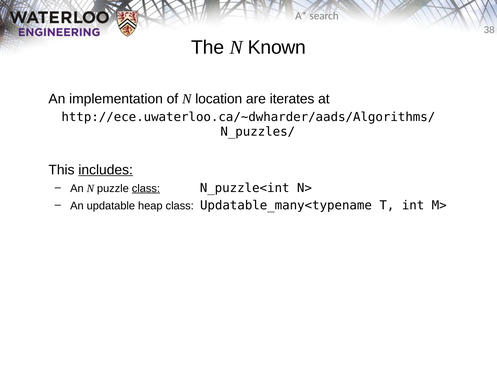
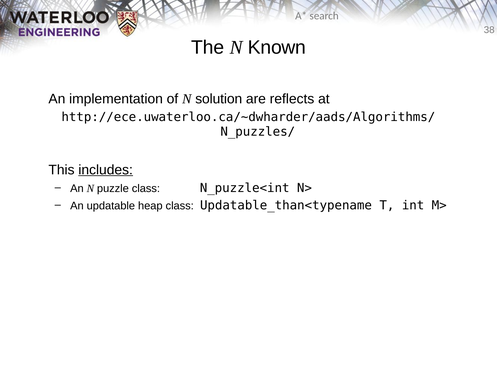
location: location -> solution
iterates: iterates -> reflects
class at (146, 188) underline: present -> none
Updatable_many<typename: Updatable_many<typename -> Updatable_than<typename
